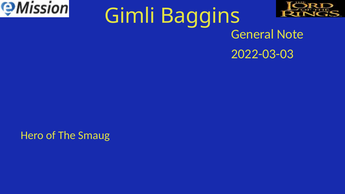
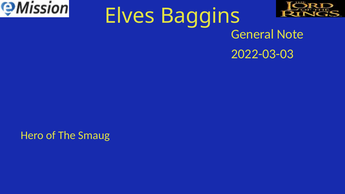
Gimli: Gimli -> Elves
